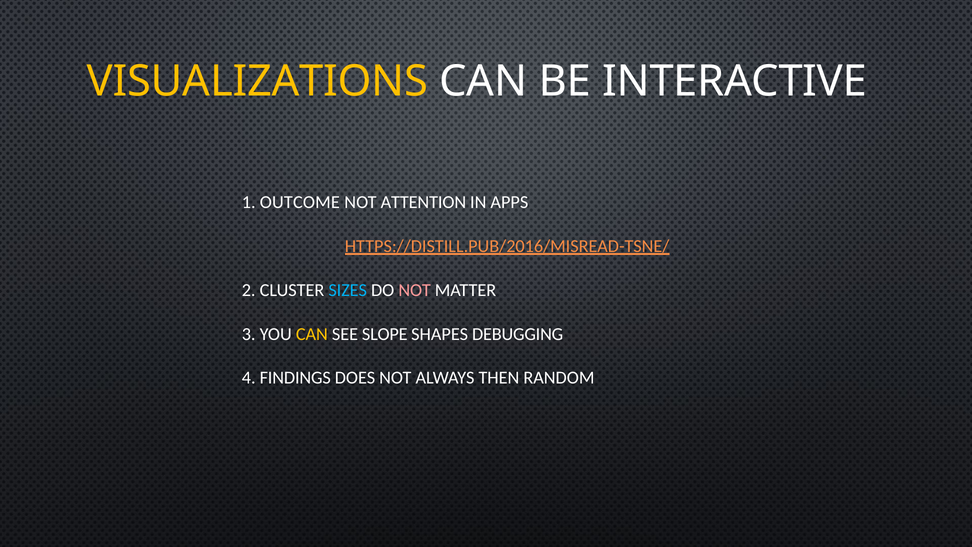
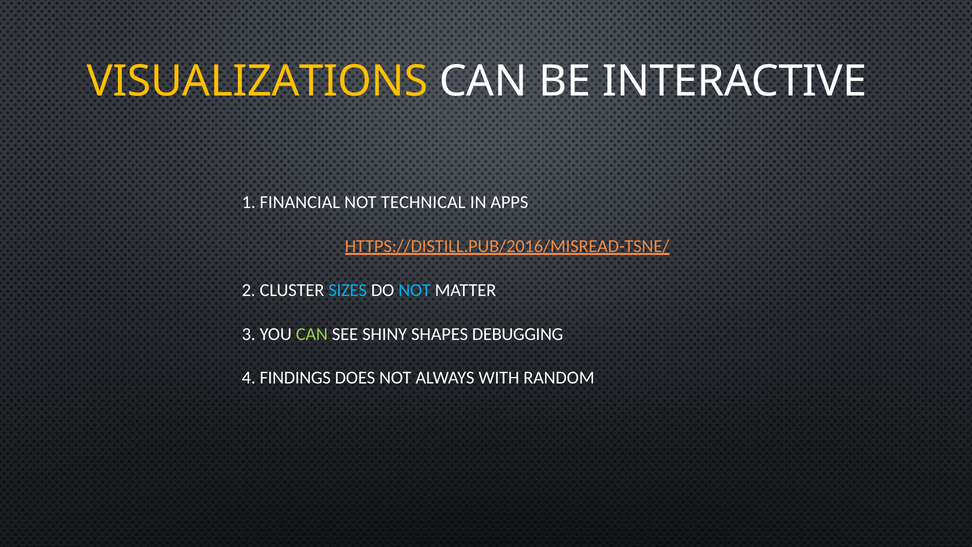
OUTCOME: OUTCOME -> FINANCIAL
ATTENTION: ATTENTION -> TECHNICAL
NOT at (415, 290) colour: pink -> light blue
CAN at (312, 334) colour: yellow -> light green
SLOPE: SLOPE -> SHINY
THEN: THEN -> WITH
